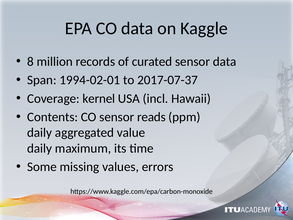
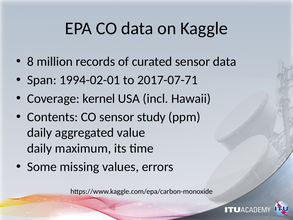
2017-07-37: 2017-07-37 -> 2017-07-71
reads: reads -> study
